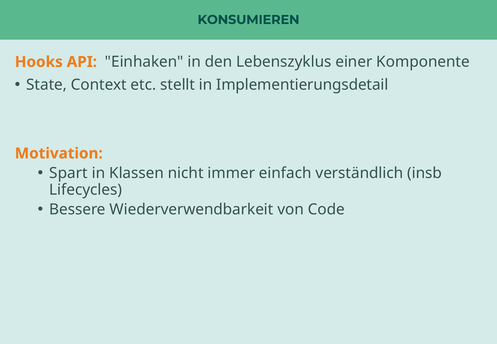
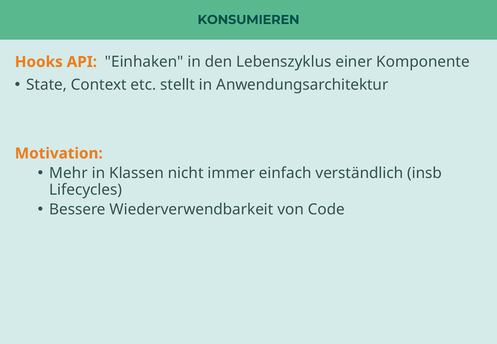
Implementierungsdetail: Implementierungsdetail -> Anwendungsarchitektur
Spart: Spart -> Mehr
